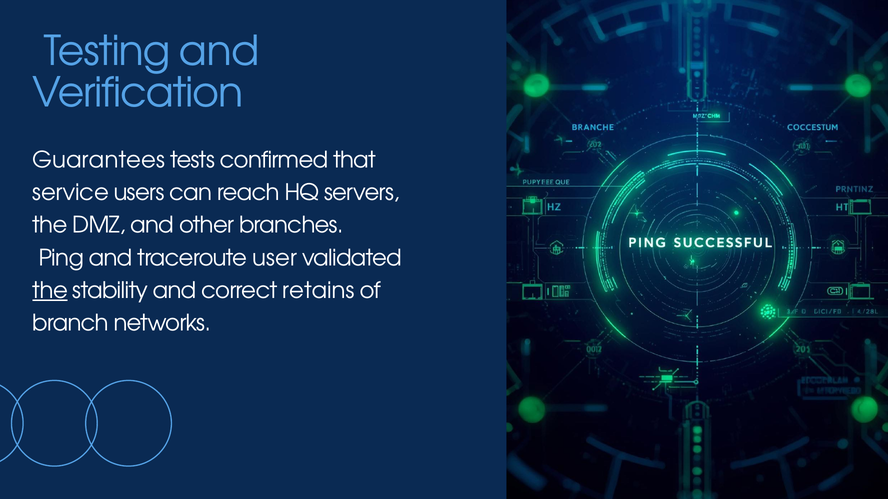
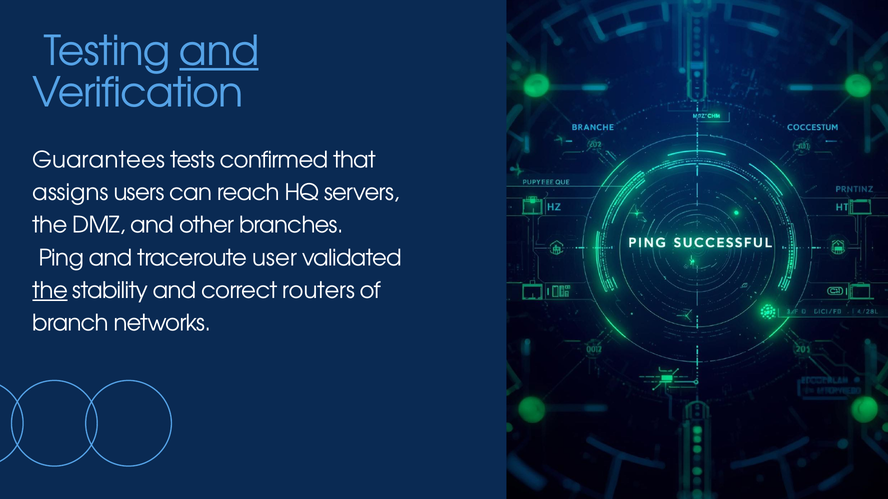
and at (219, 52) underline: none -> present
service: service -> assigns
retains: retains -> routers
